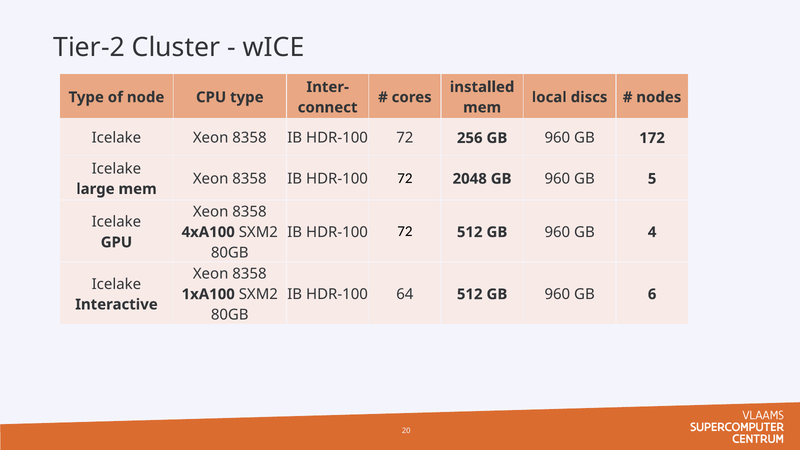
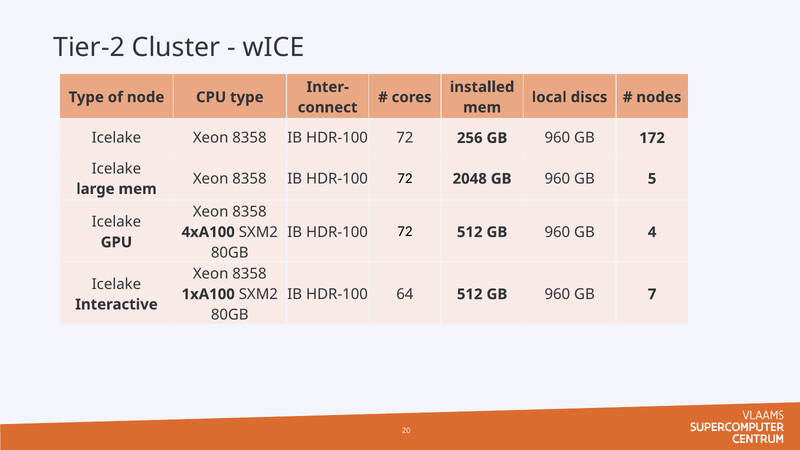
6: 6 -> 7
